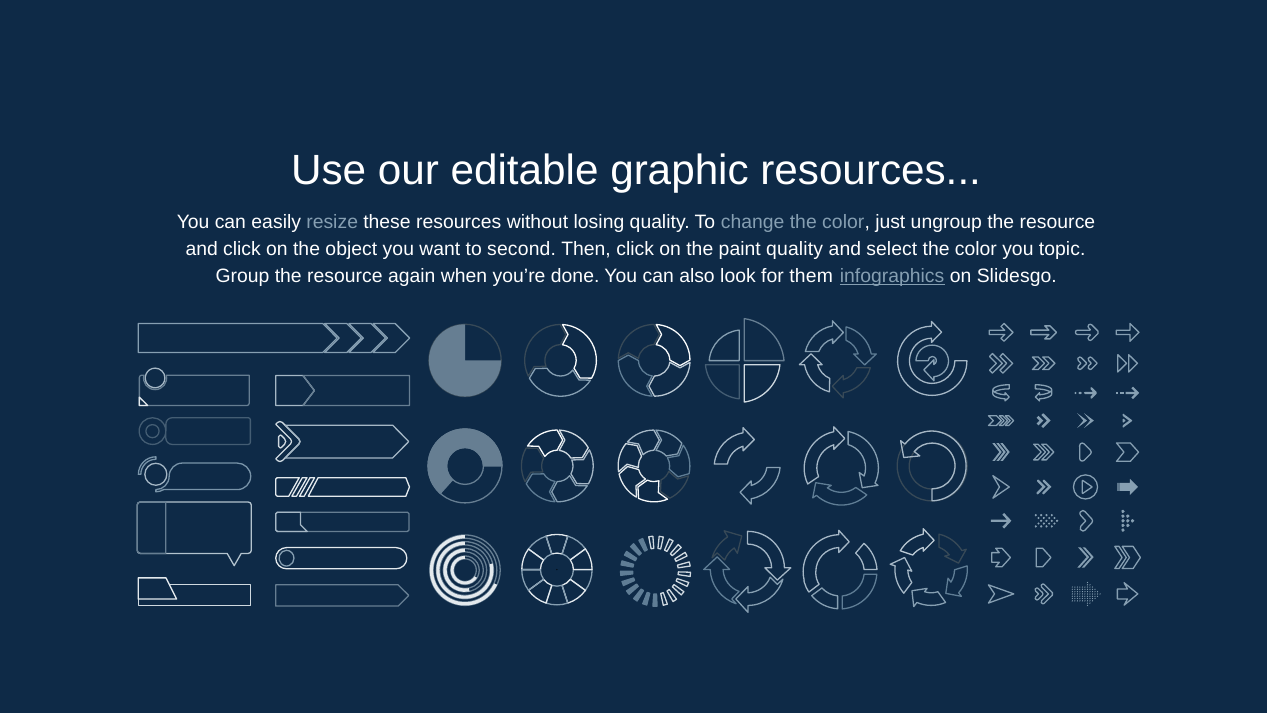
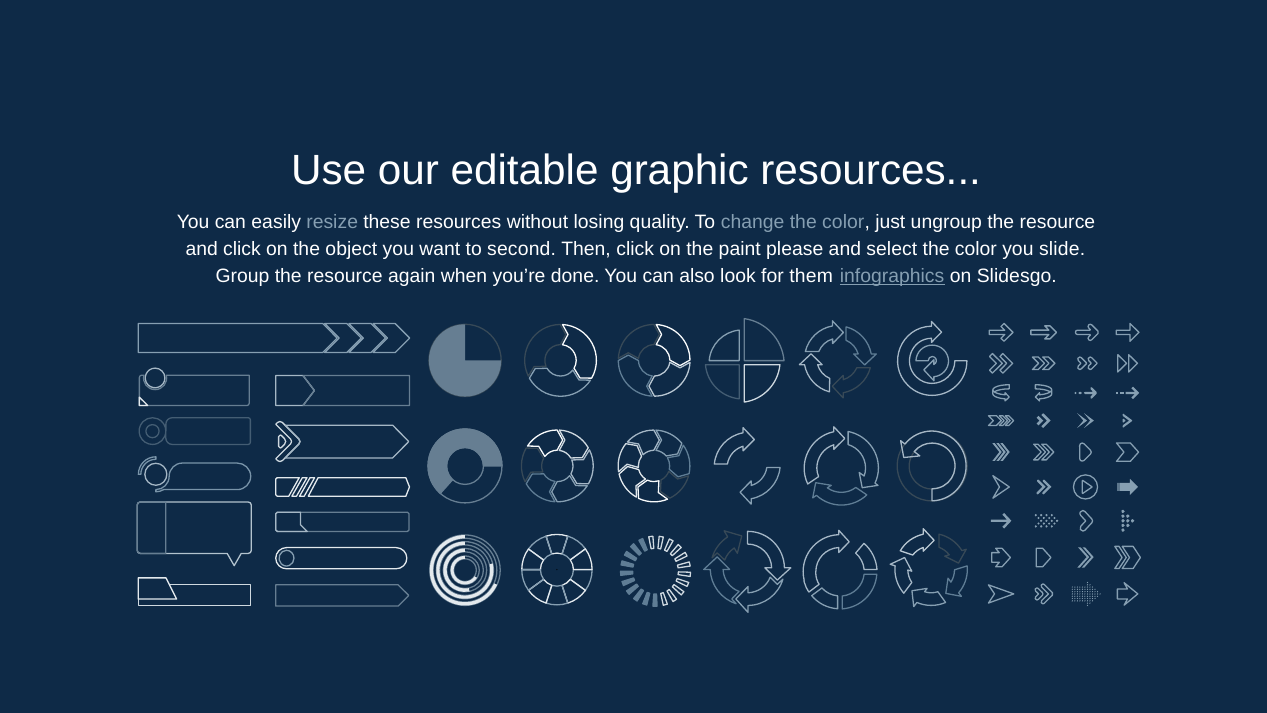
paint quality: quality -> please
topic: topic -> slide
